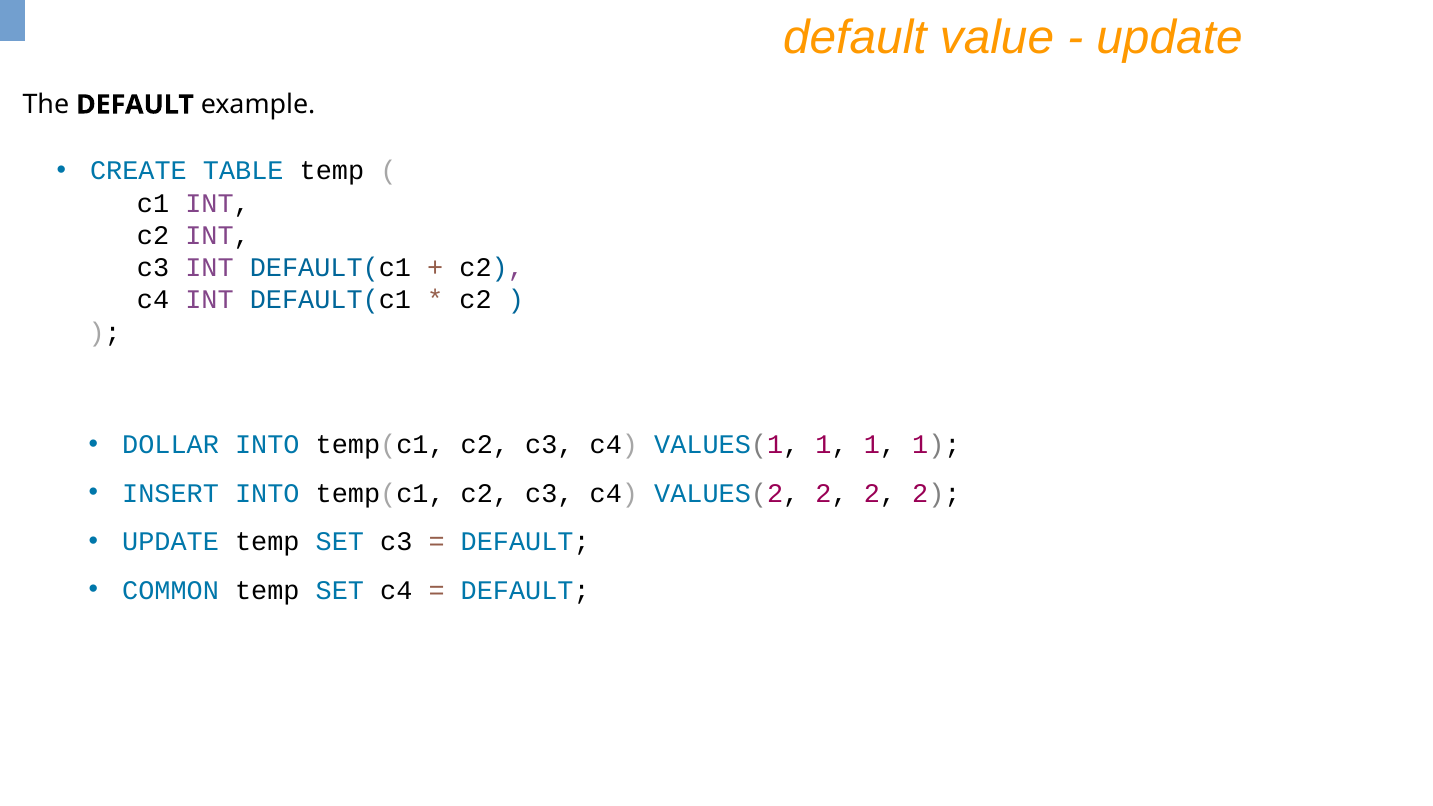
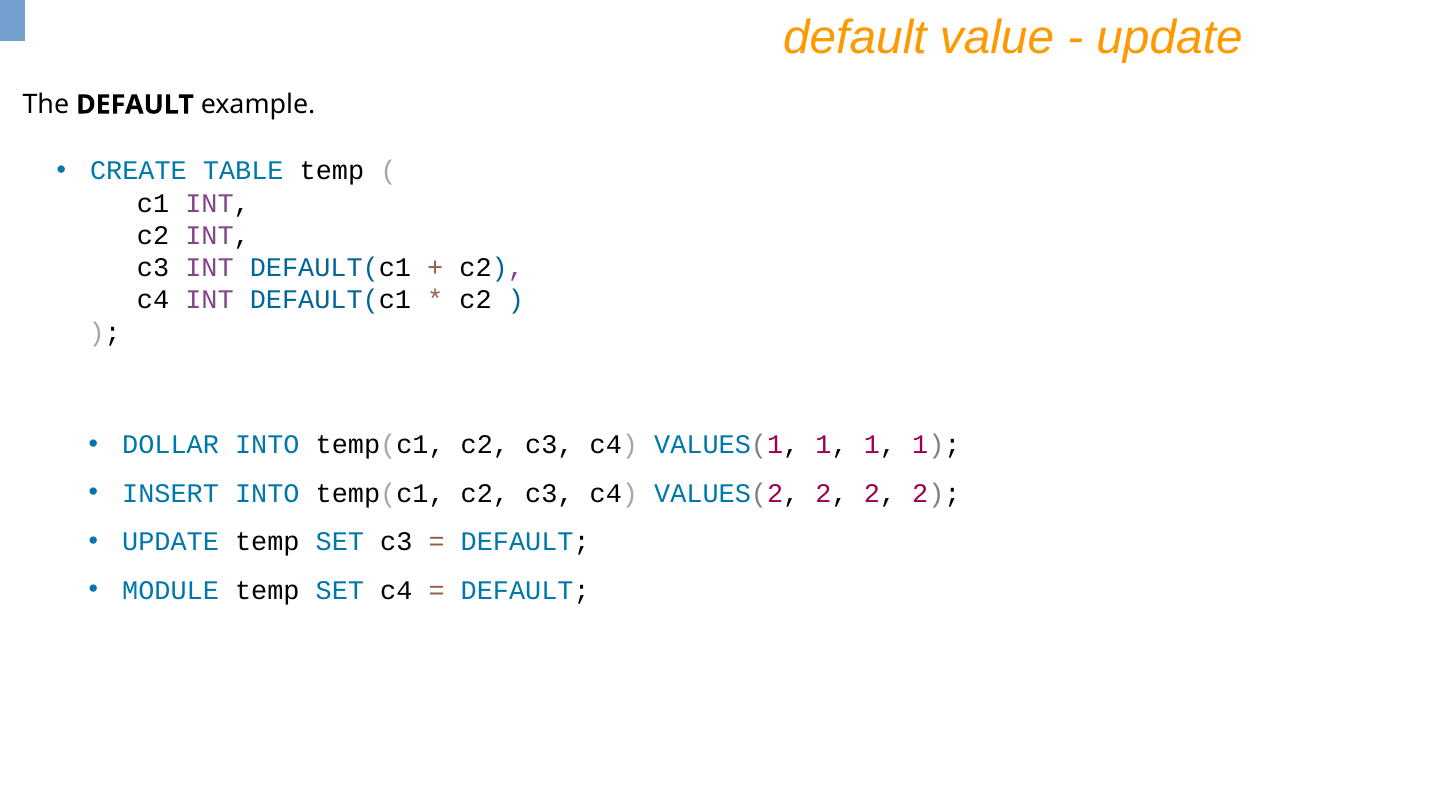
COMMON: COMMON -> MODULE
